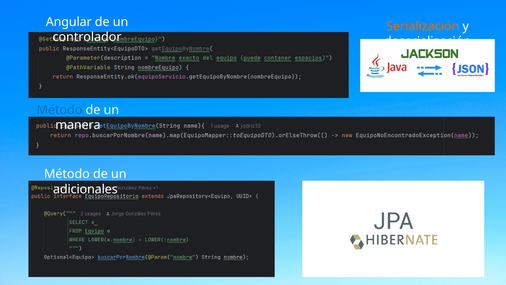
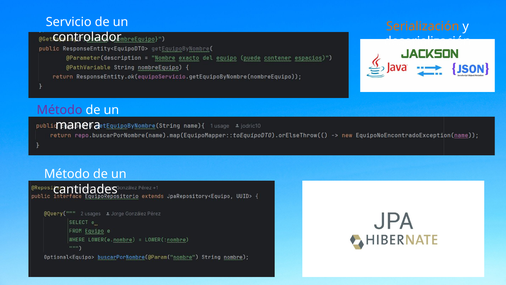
Angular: Angular -> Servicio
Método at (60, 110) colour: blue -> purple
adicionales: adicionales -> cantidades
